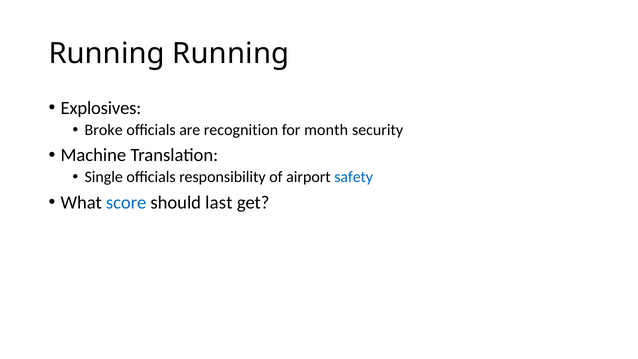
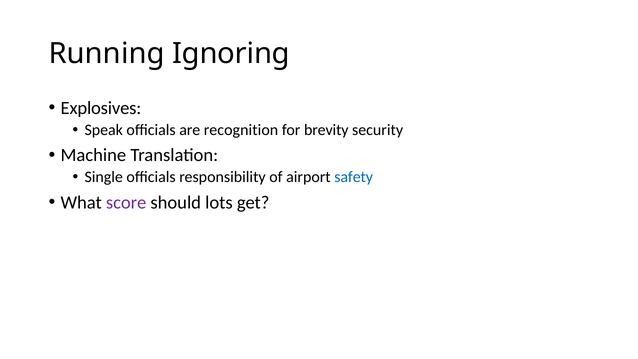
Running Running: Running -> Ignoring
Broke: Broke -> Speak
month: month -> brevity
score colour: blue -> purple
last: last -> lots
